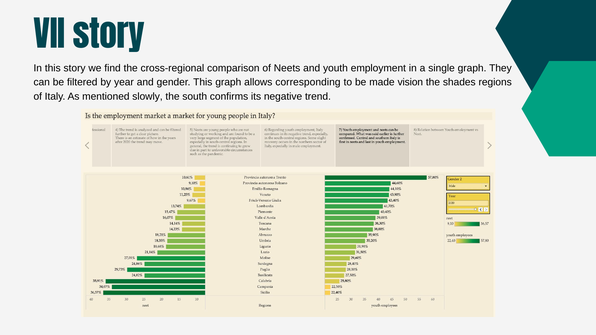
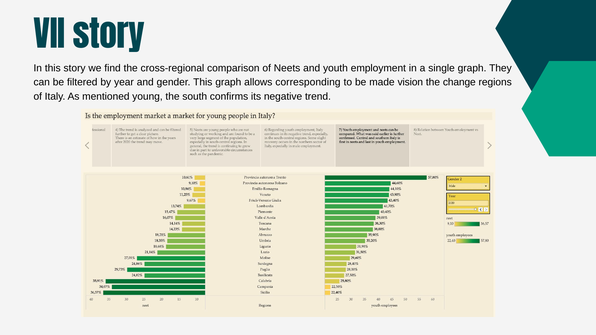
shades: shades -> change
slowly: slowly -> young
